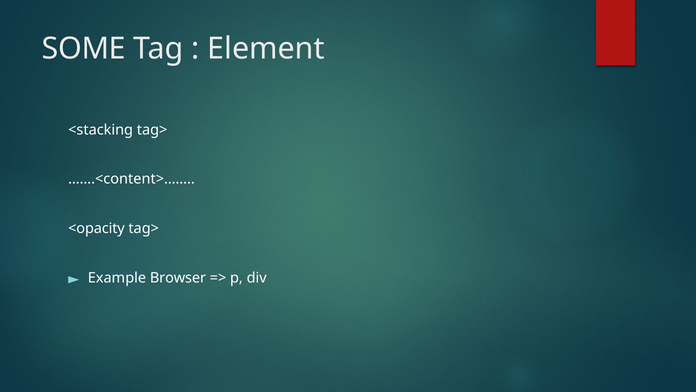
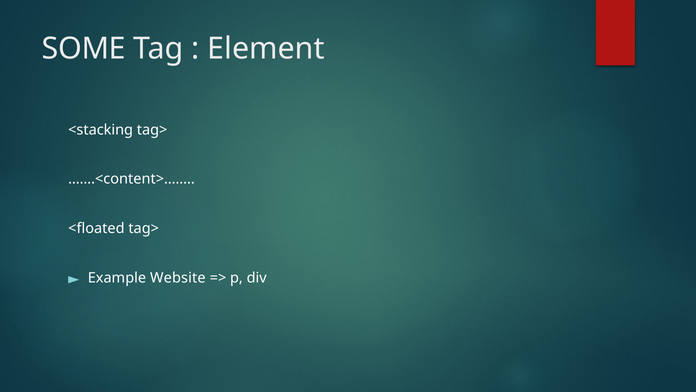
<opacity: <opacity -> <floated
Browser: Browser -> Website
